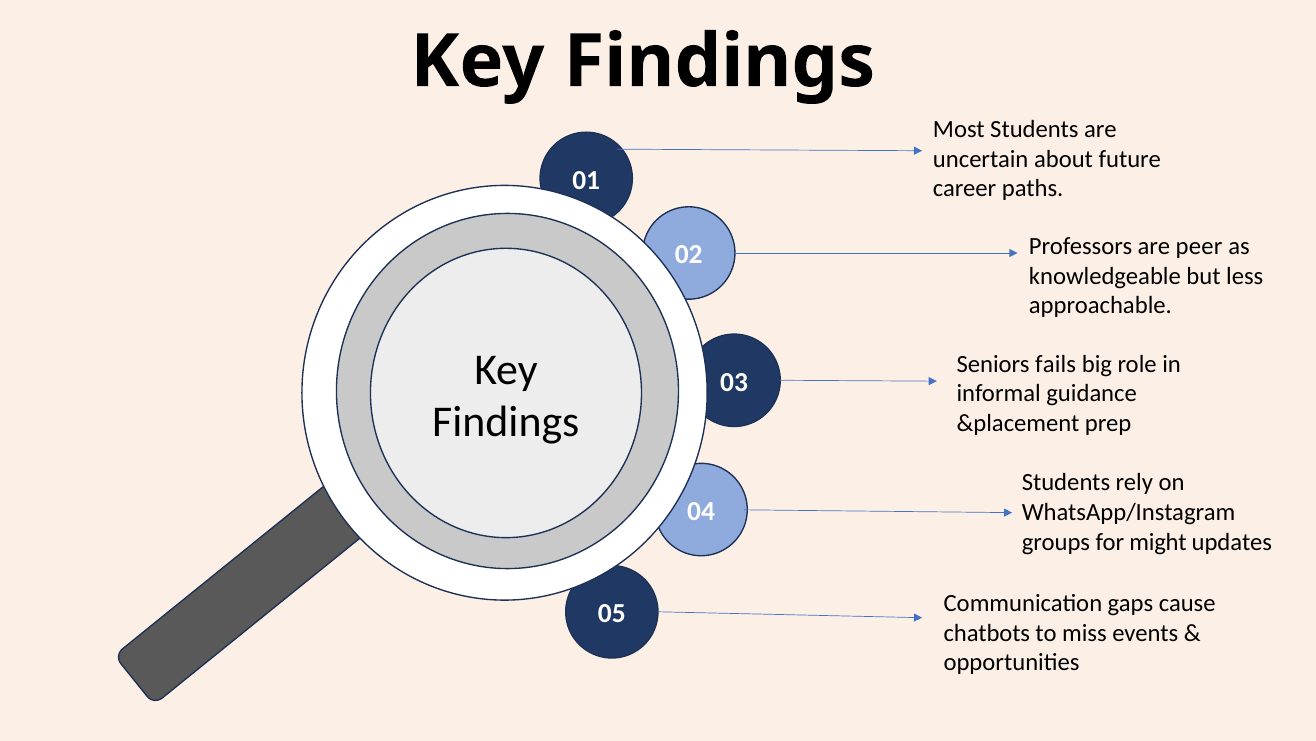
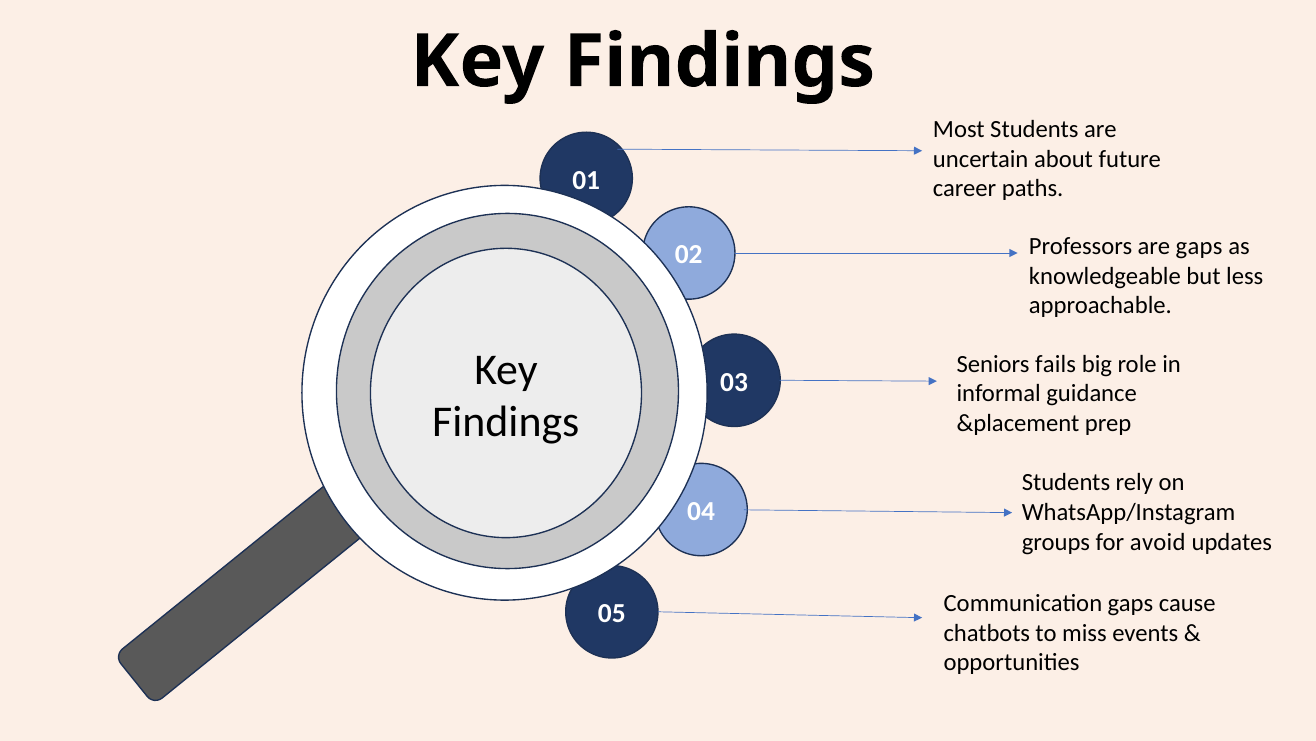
are peer: peer -> gaps
might: might -> avoid
